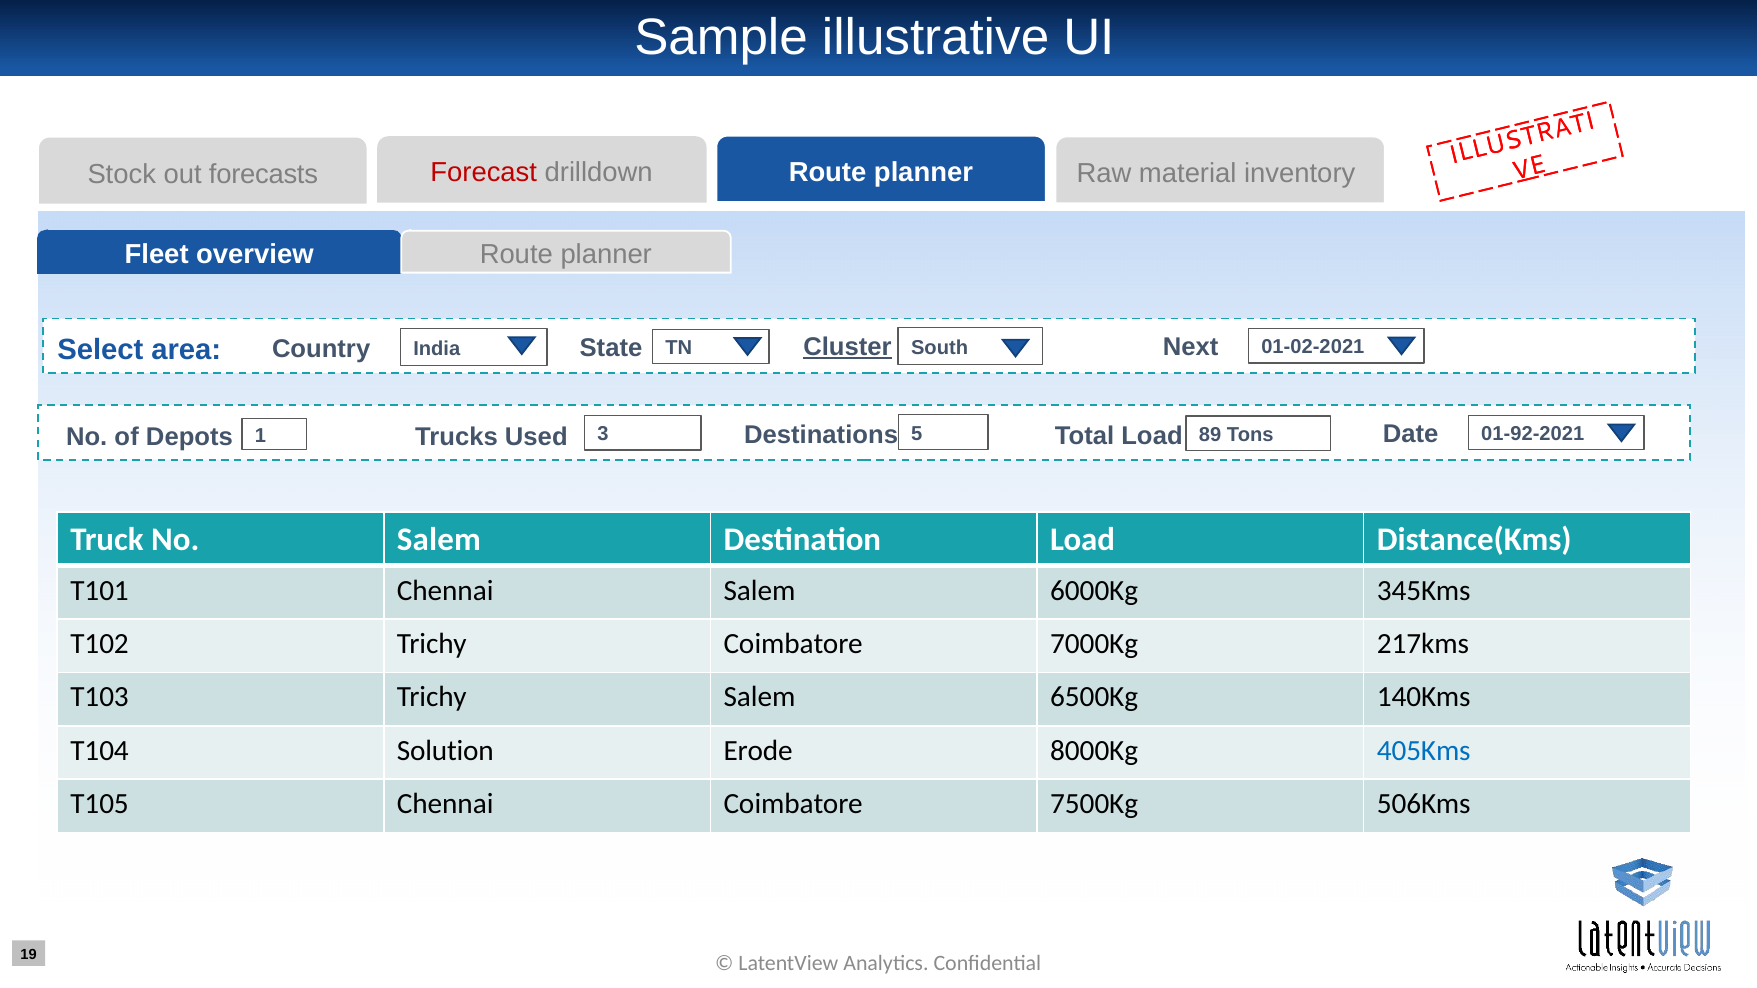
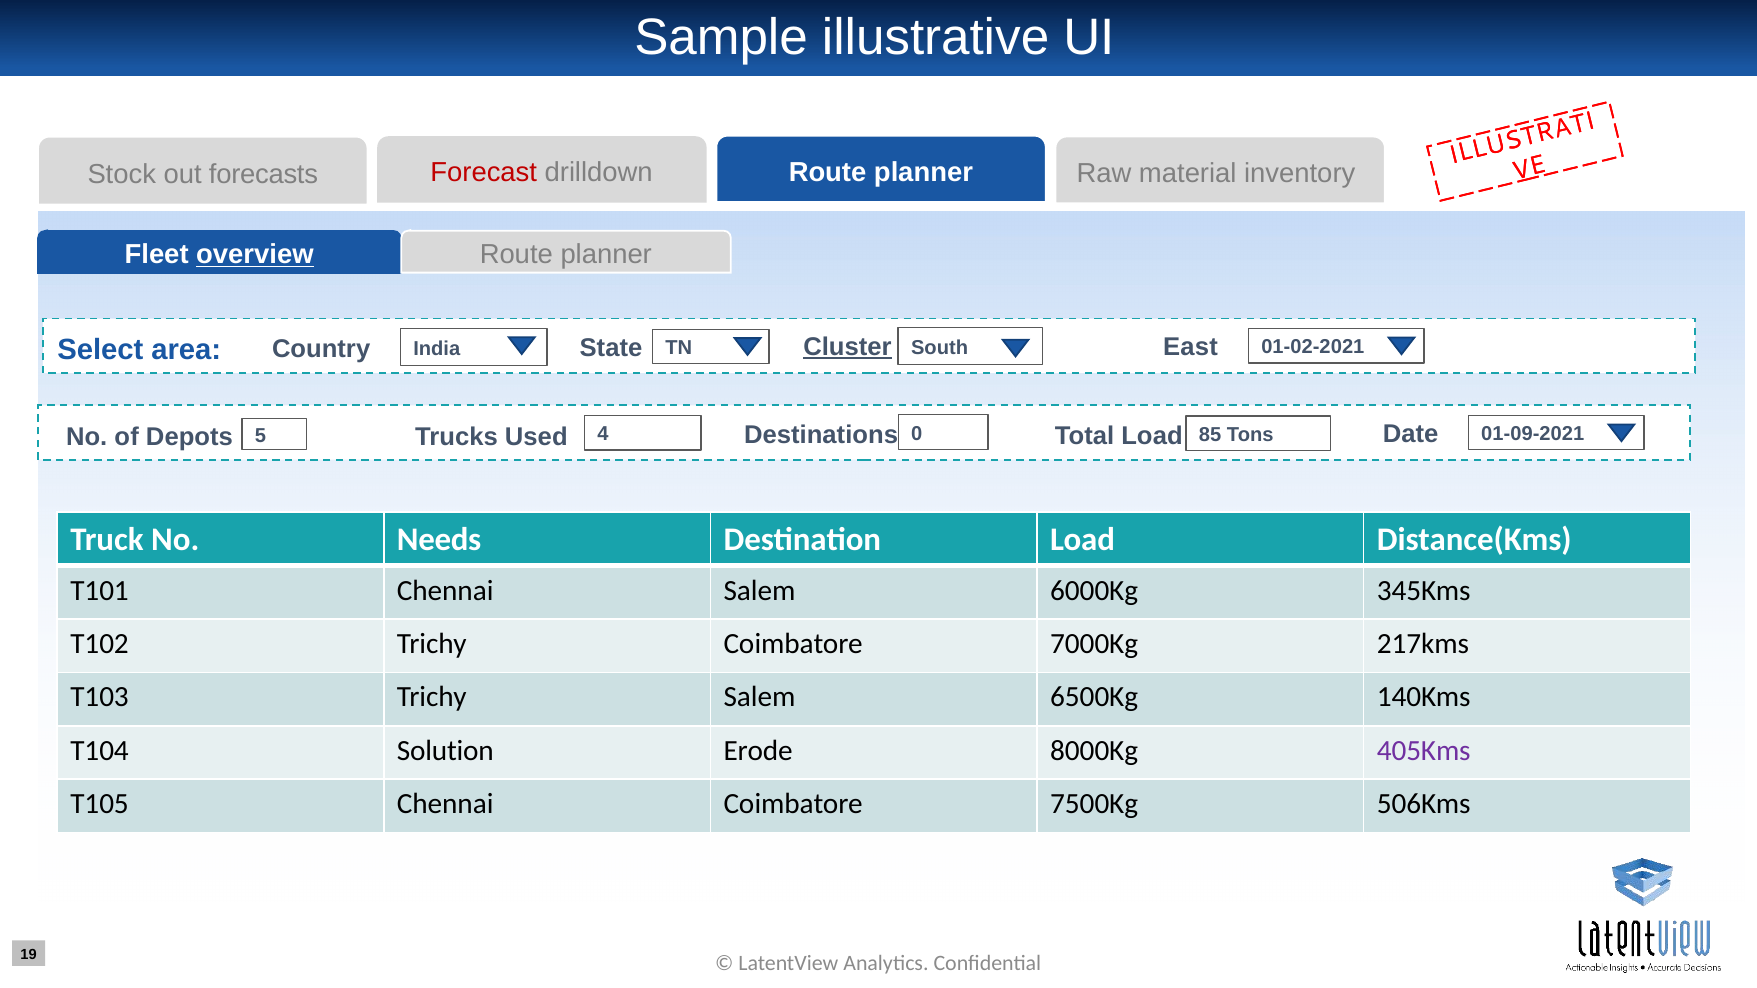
overview underline: none -> present
Next: Next -> East
1: 1 -> 5
3: 3 -> 4
5: 5 -> 0
89: 89 -> 85
01-92-2021: 01-92-2021 -> 01-09-2021
No Salem: Salem -> Needs
405Kms colour: blue -> purple
